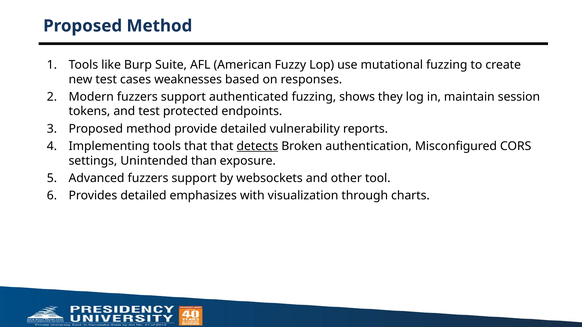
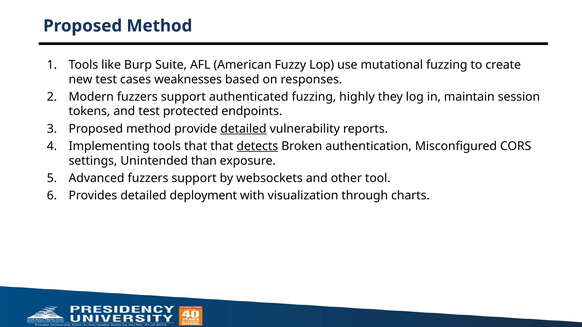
shows: shows -> highly
detailed at (243, 129) underline: none -> present
emphasizes: emphasizes -> deployment
